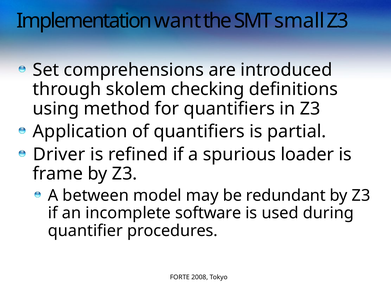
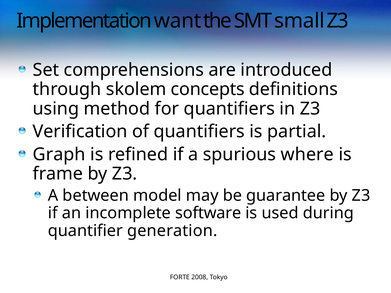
checking: checking -> concepts
Application: Application -> Verification
Driver: Driver -> Graph
loader: loader -> where
redundant: redundant -> guarantee
procedures: procedures -> generation
